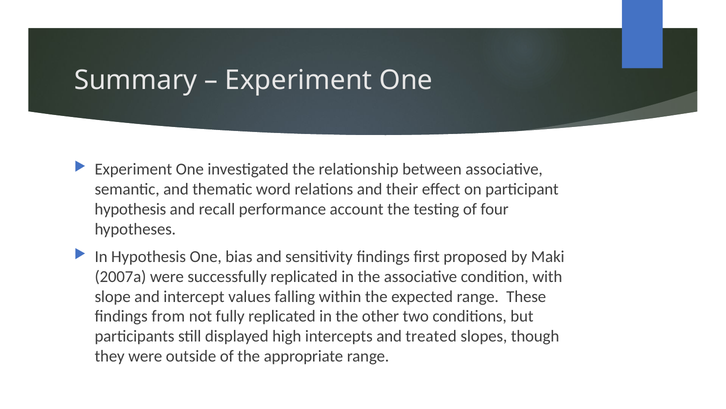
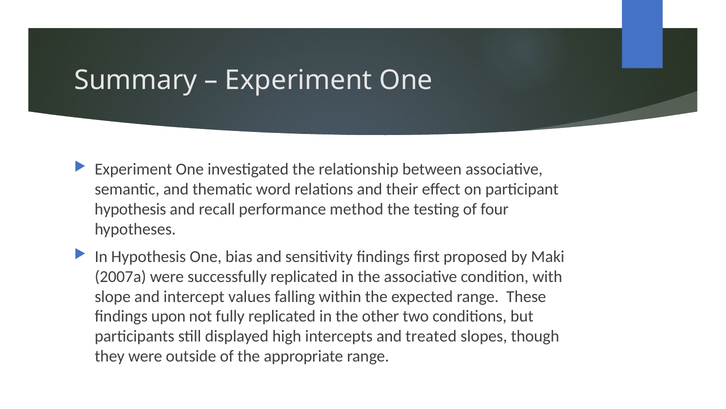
account: account -> method
from: from -> upon
